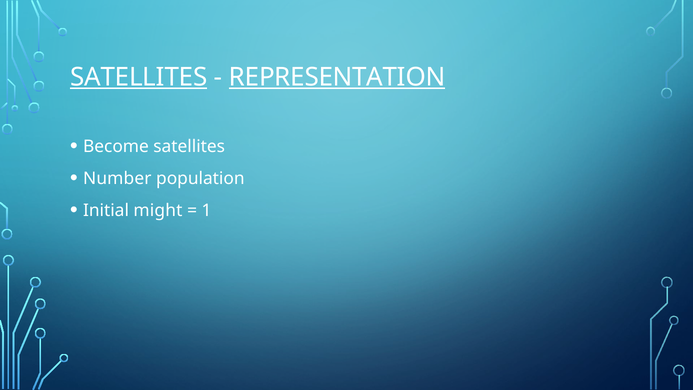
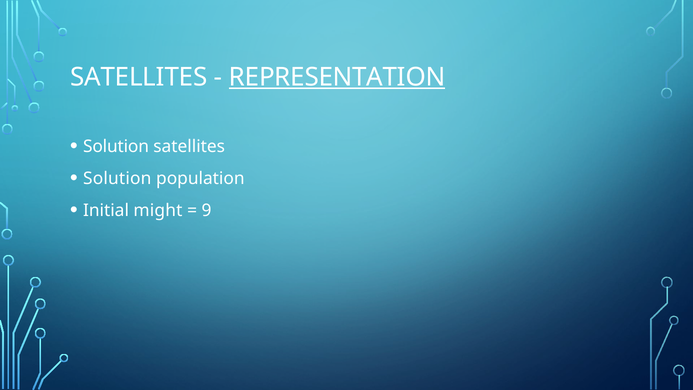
SATELLITES at (139, 77) underline: present -> none
Become at (116, 146): Become -> Solution
Number at (117, 178): Number -> Solution
1: 1 -> 9
